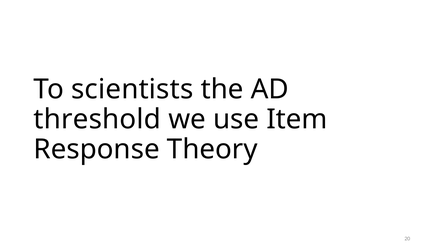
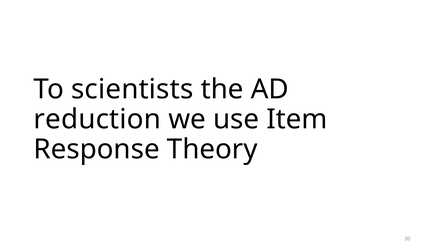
threshold: threshold -> reduction
